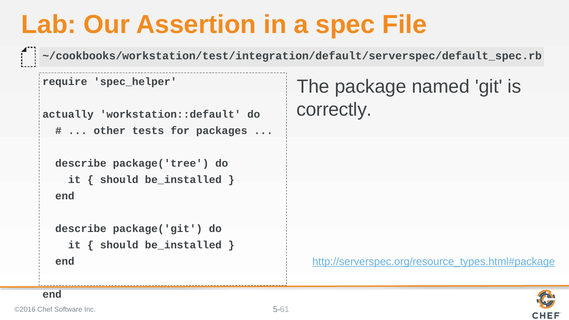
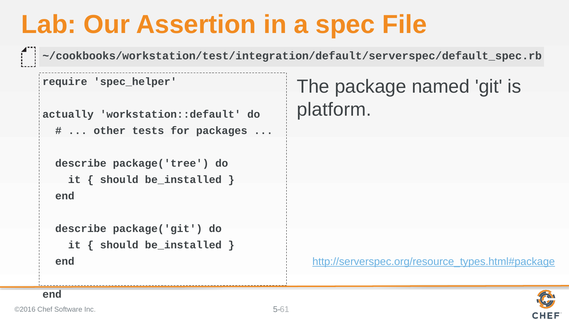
correctly: correctly -> platform
